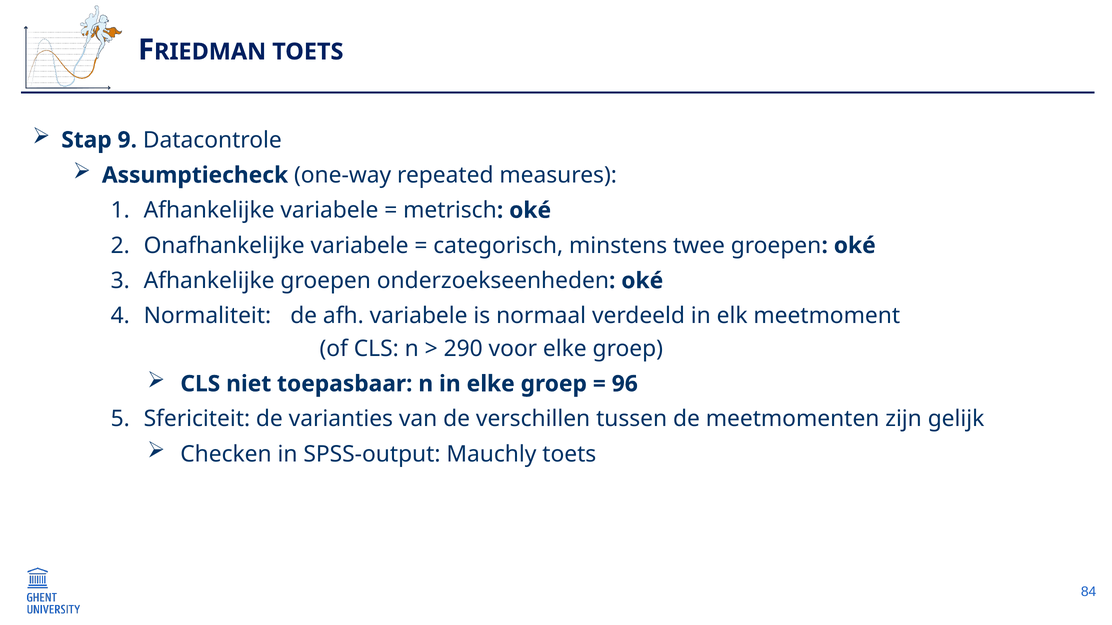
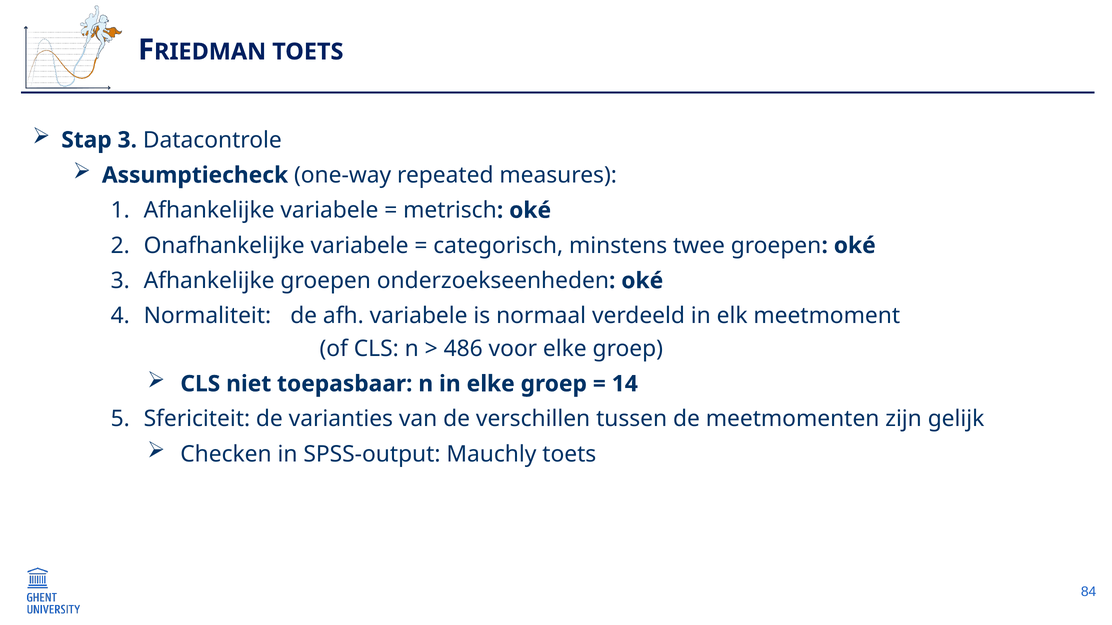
Stap 9: 9 -> 3
290: 290 -> 486
96: 96 -> 14
